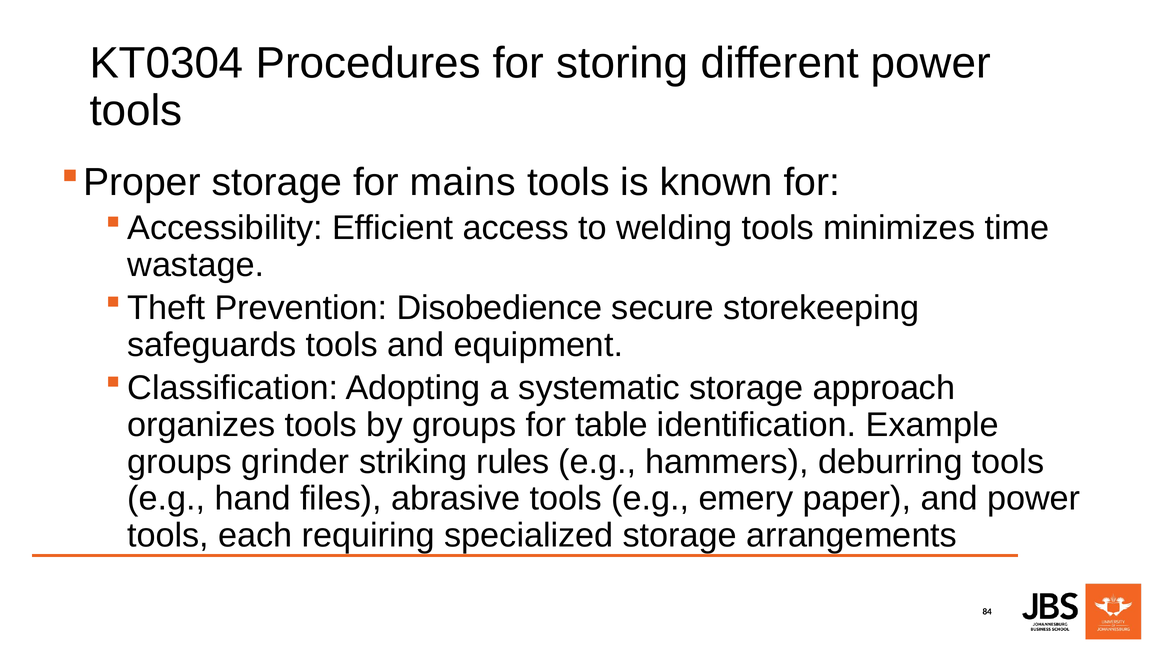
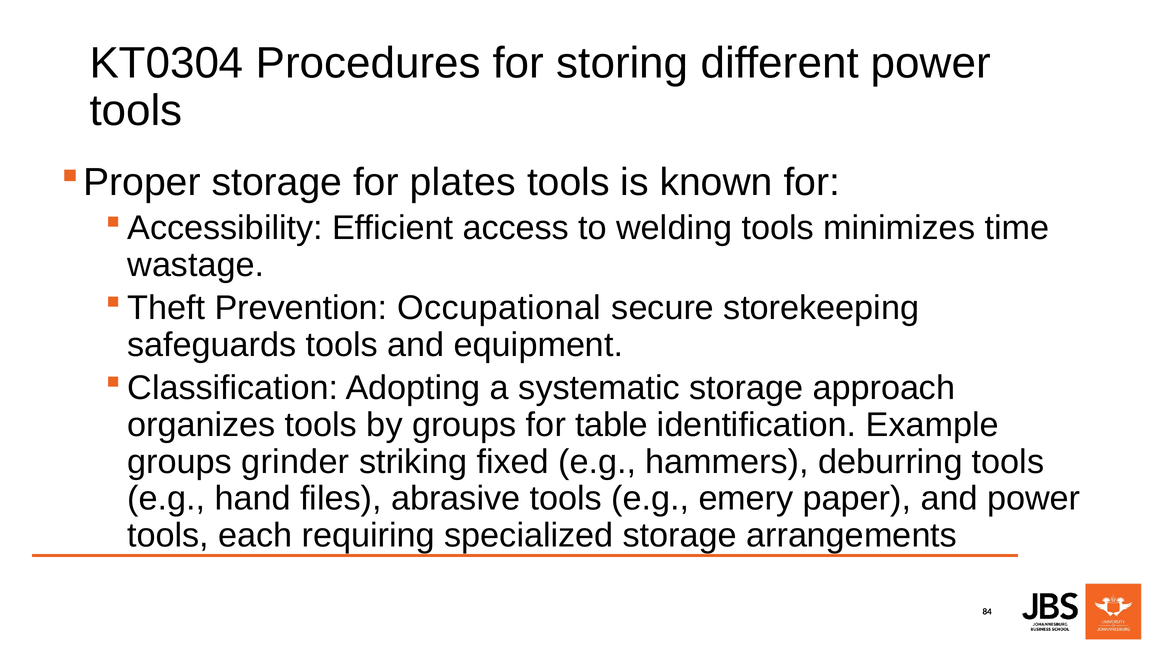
mains: mains -> plates
Disobedience: Disobedience -> Occupational
rules: rules -> fixed
